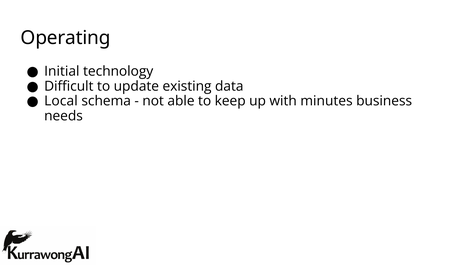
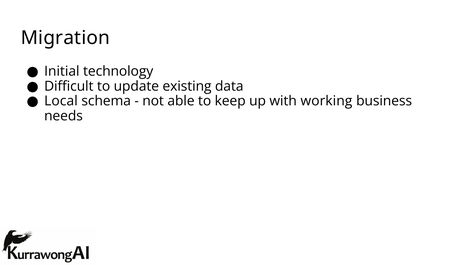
Operating: Operating -> Migration
minutes: minutes -> working
